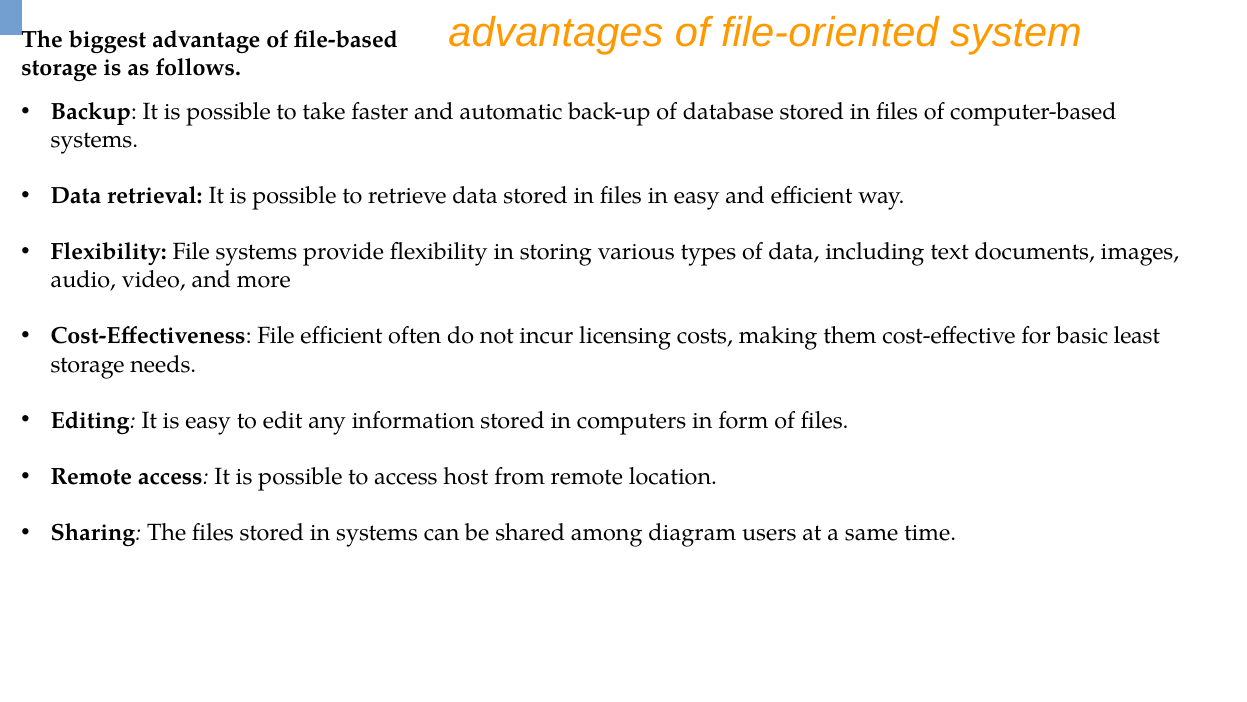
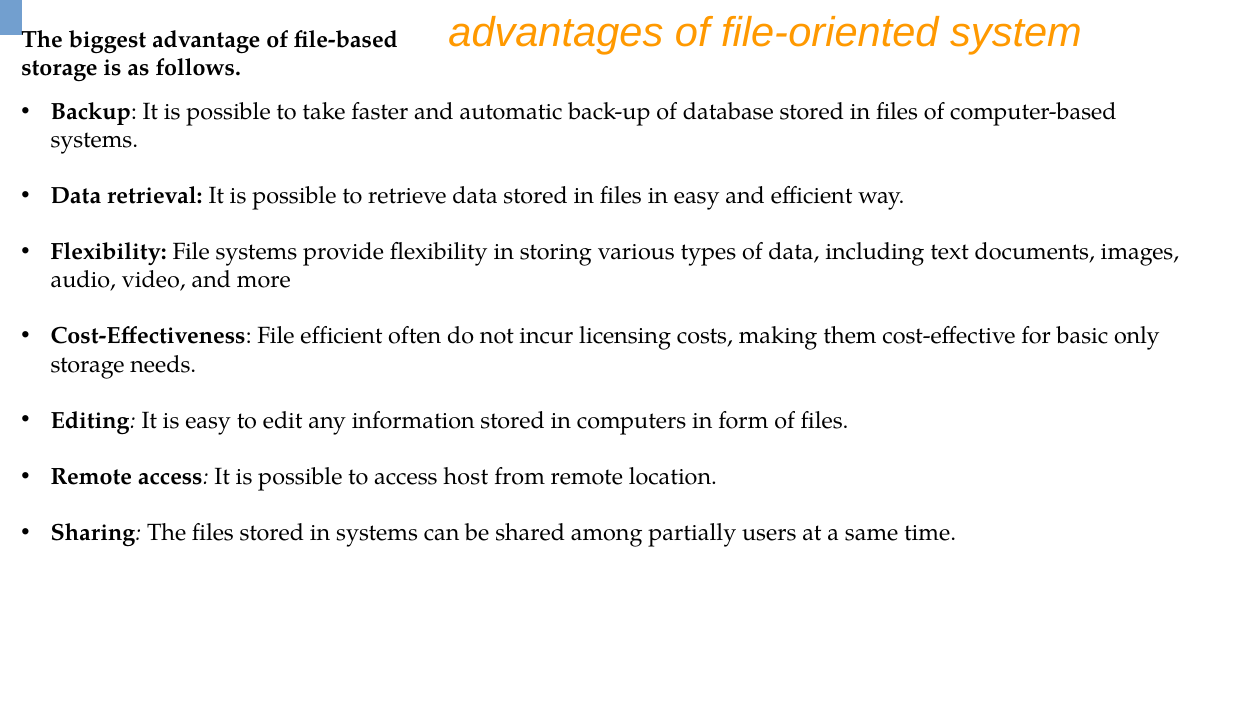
least: least -> only
diagram: diagram -> partially
